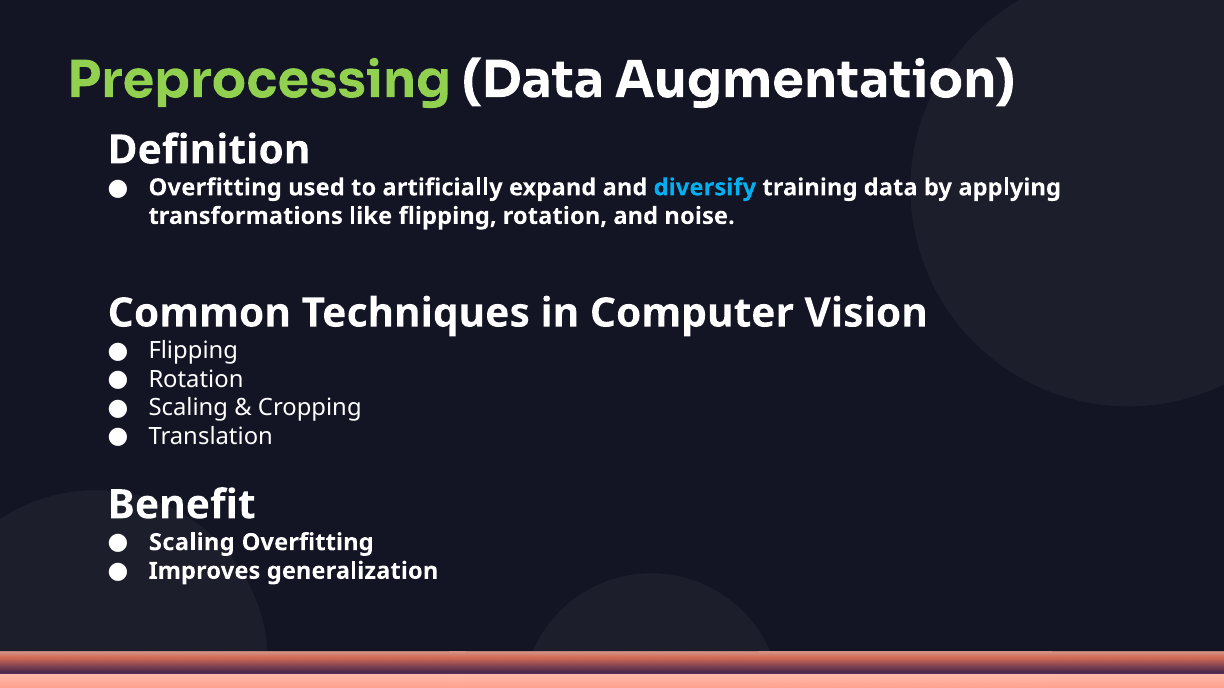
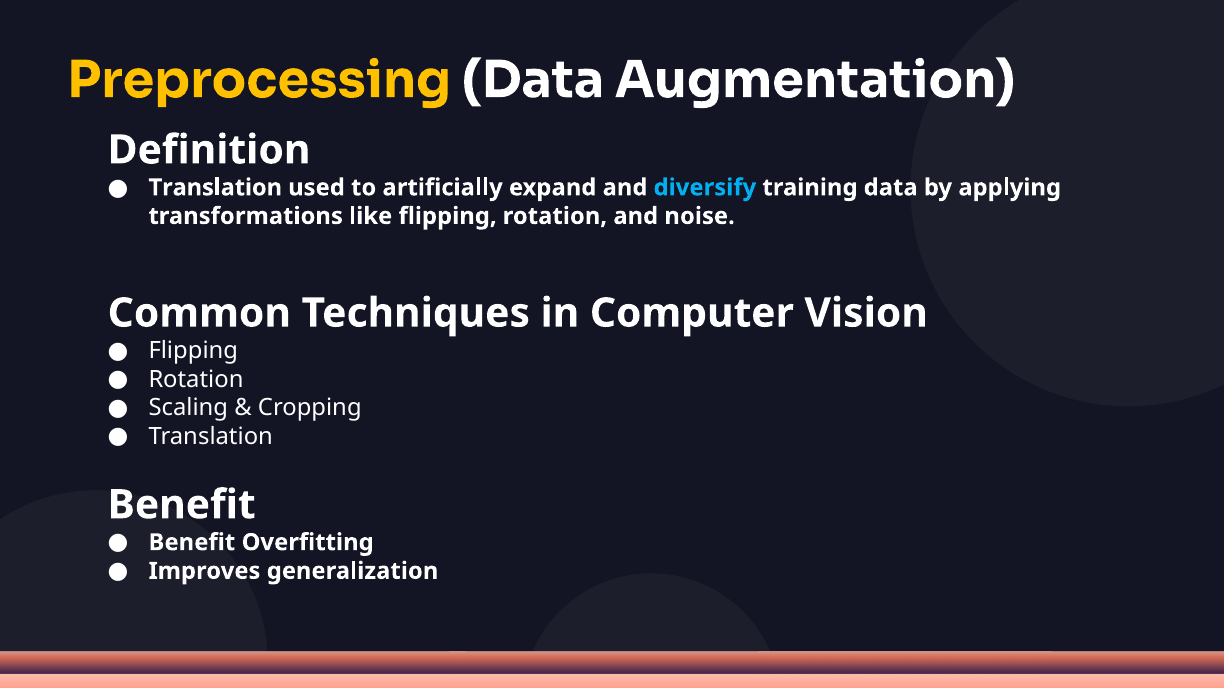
Preprocessing colour: light green -> yellow
Overfitting at (215, 188): Overfitting -> Translation
Scaling at (192, 543): Scaling -> Benefit
